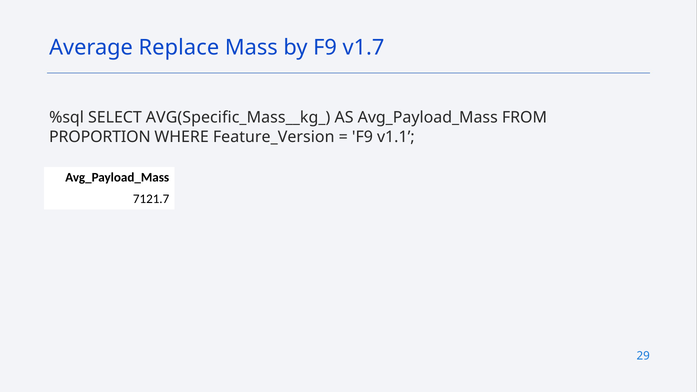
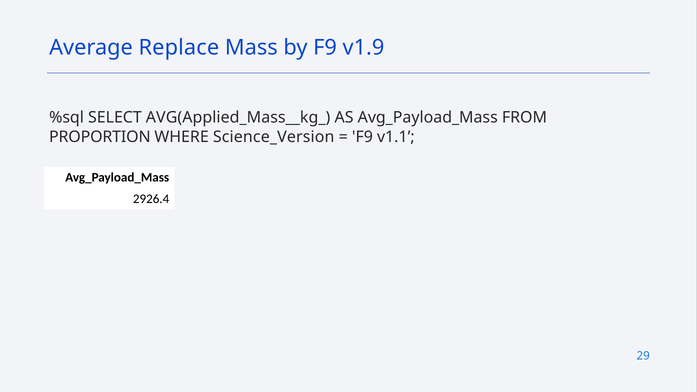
v1.7: v1.7 -> v1.9
AVG(Specific_Mass__kg_: AVG(Specific_Mass__kg_ -> AVG(Applied_Mass__kg_
Feature_Version: Feature_Version -> Science_Version
7121.7: 7121.7 -> 2926.4
